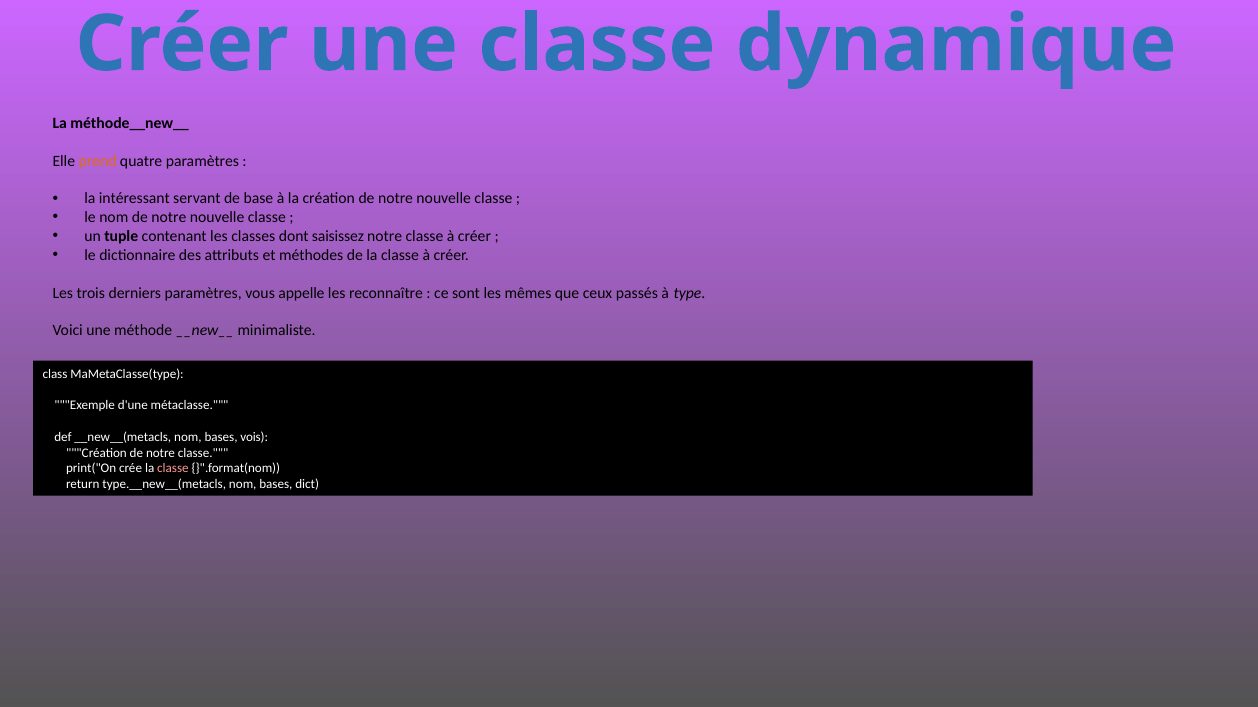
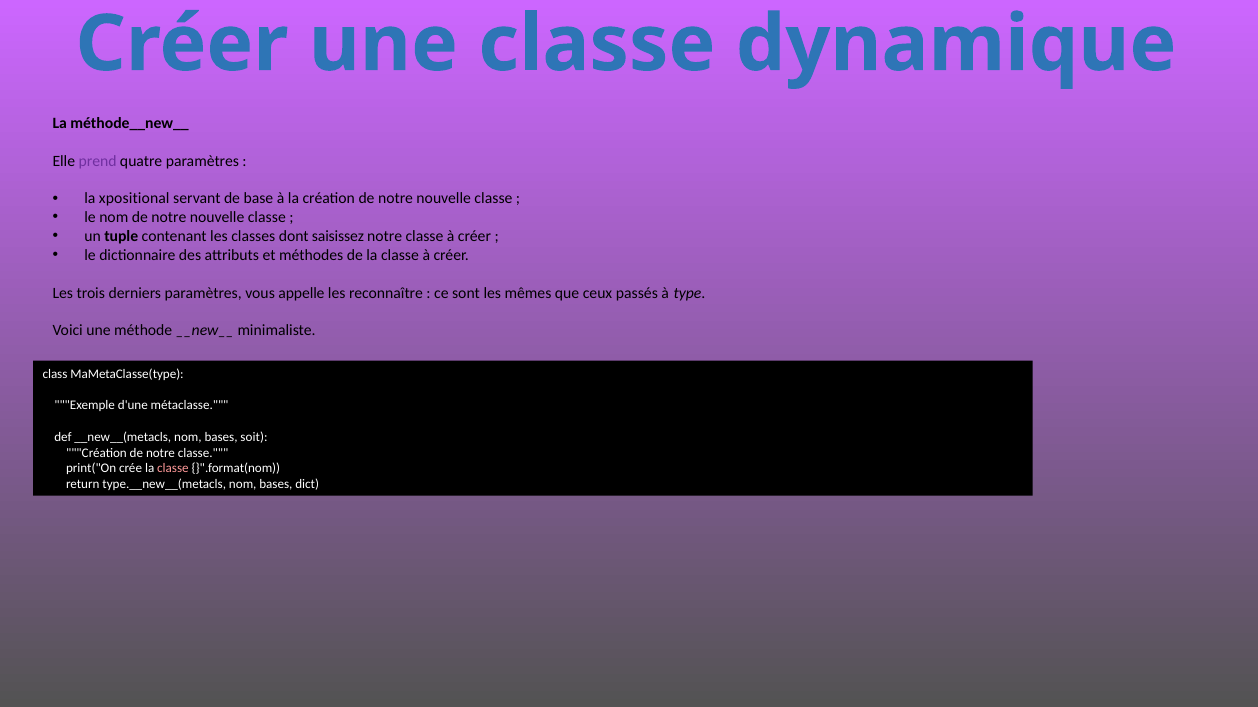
prend colour: orange -> purple
intéressant: intéressant -> xpositional
vois: vois -> soit
